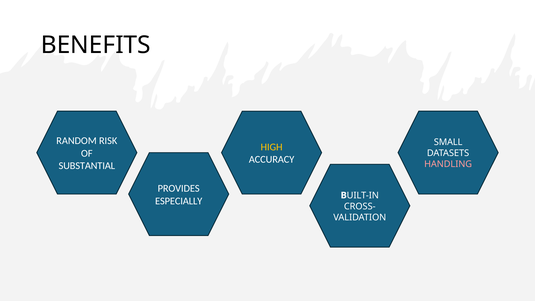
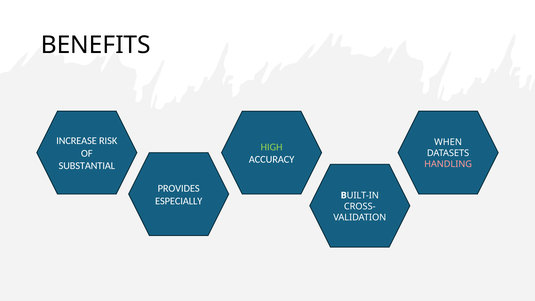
RANDOM: RANDOM -> INCREASE
SMALL: SMALL -> WHEN
HIGH colour: yellow -> light green
